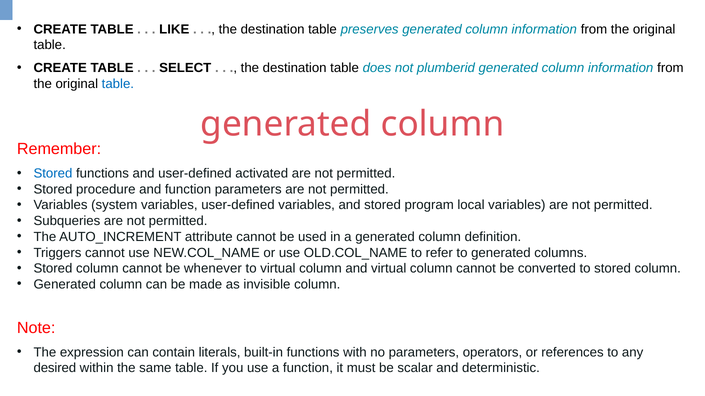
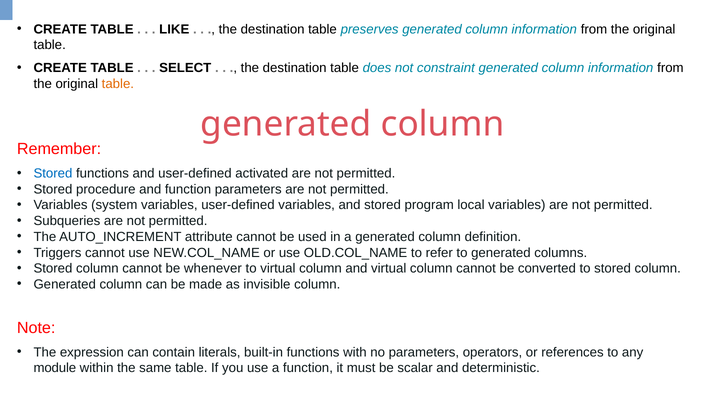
plumberid: plumberid -> constraint
table at (118, 84) colour: blue -> orange
desired: desired -> module
